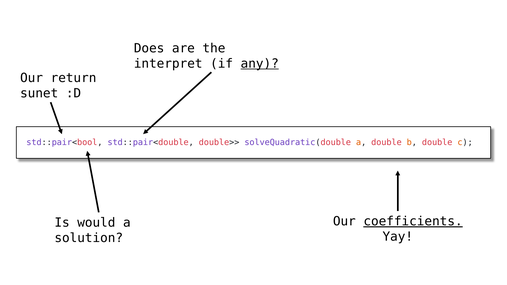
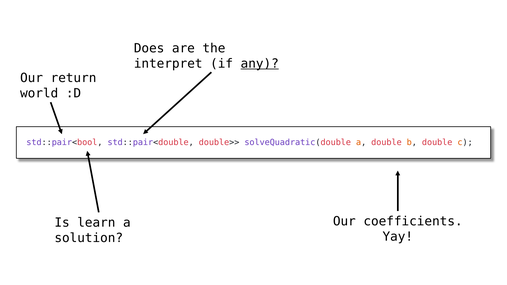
sunet: sunet -> world
coefficients underline: present -> none
would: would -> learn
